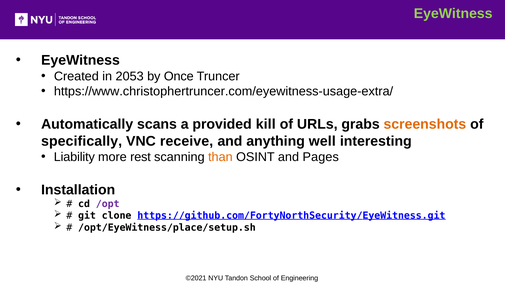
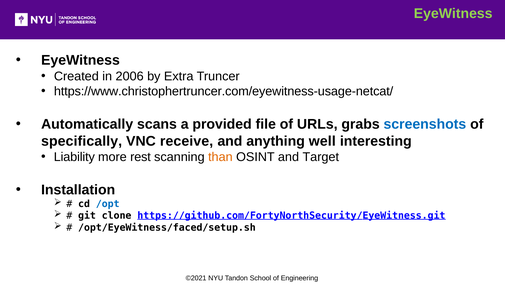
2053: 2053 -> 2006
Once: Once -> Extra
https://www.christophertruncer.com/eyewitness-usage-extra/: https://www.christophertruncer.com/eyewitness-usage-extra/ -> https://www.christophertruncer.com/eyewitness-usage-netcat/
kill: kill -> file
screenshots colour: orange -> blue
Pages: Pages -> Target
/opt colour: purple -> blue
/opt/EyeWitness/place/setup.sh: /opt/EyeWitness/place/setup.sh -> /opt/EyeWitness/faced/setup.sh
